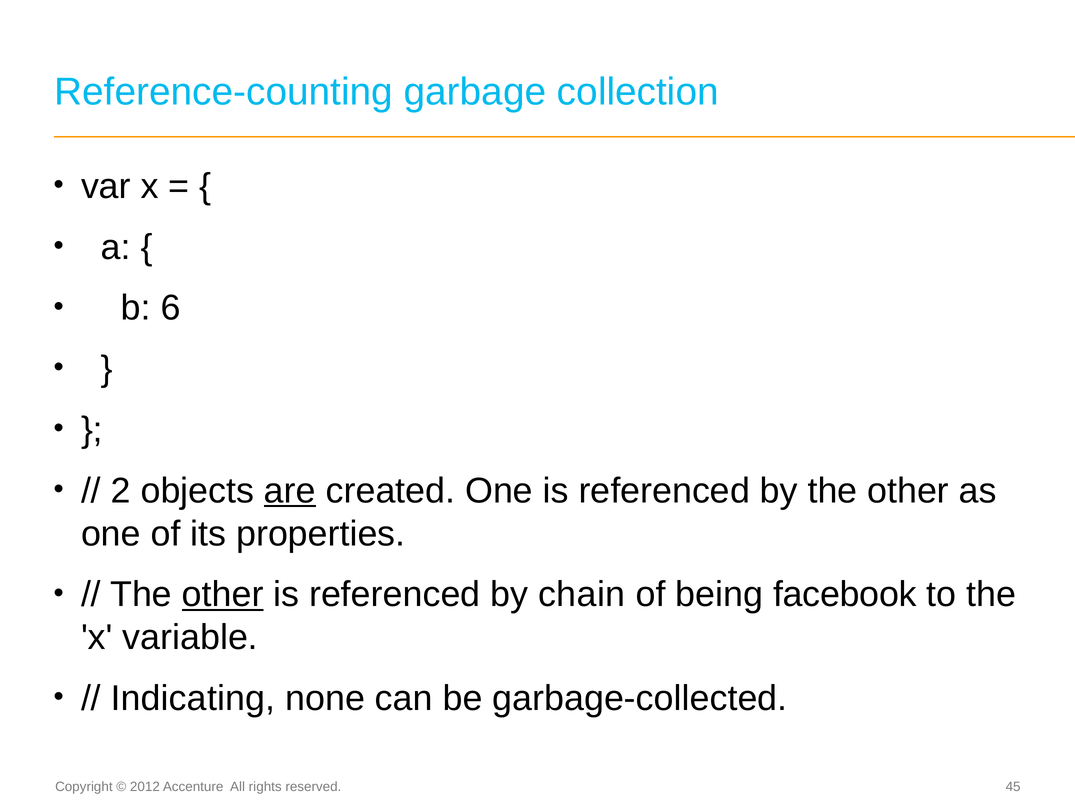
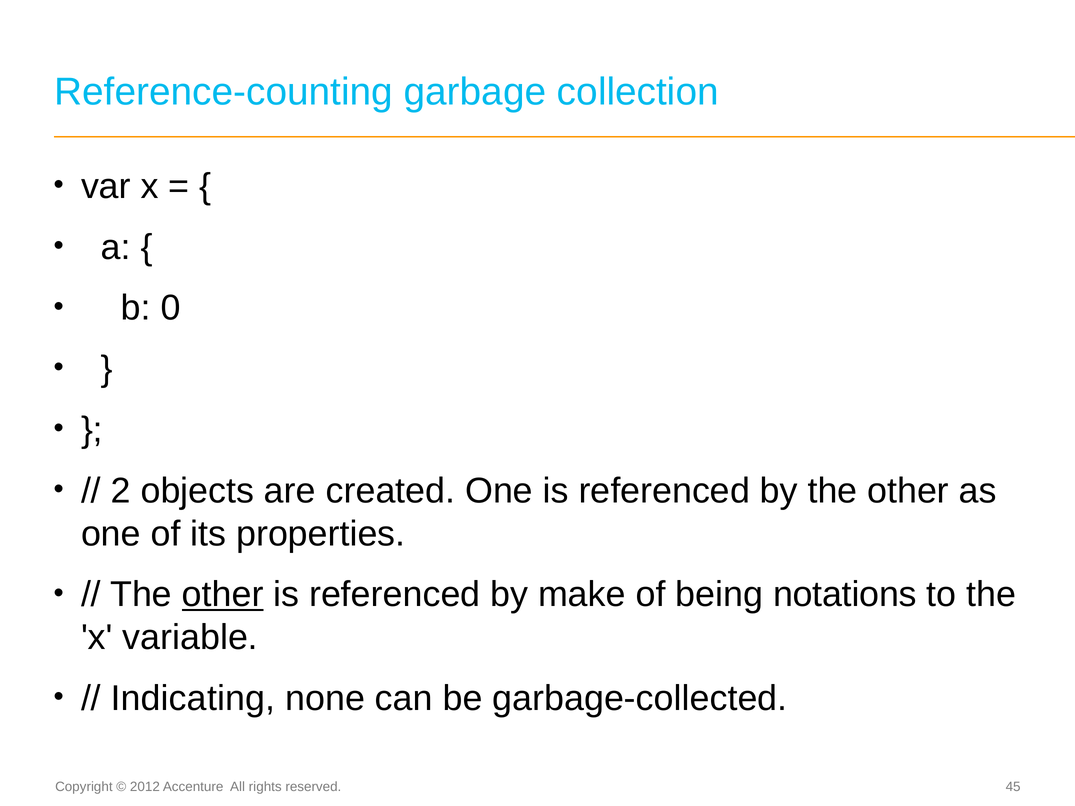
6: 6 -> 0
are underline: present -> none
chain: chain -> make
facebook: facebook -> notations
